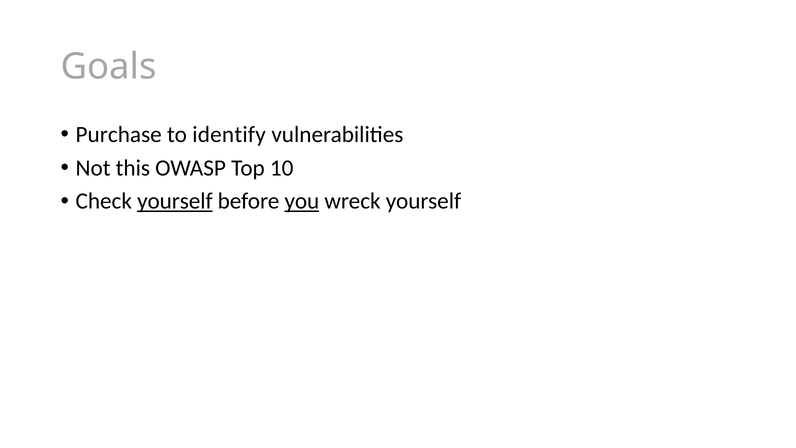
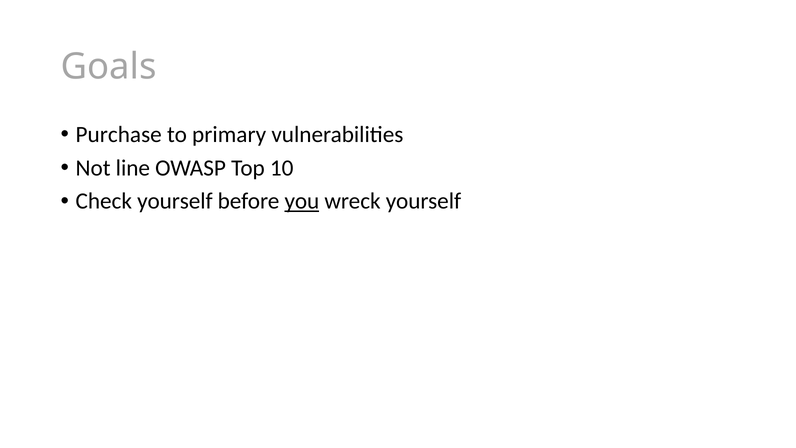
identify: identify -> primary
this: this -> line
yourself at (175, 201) underline: present -> none
